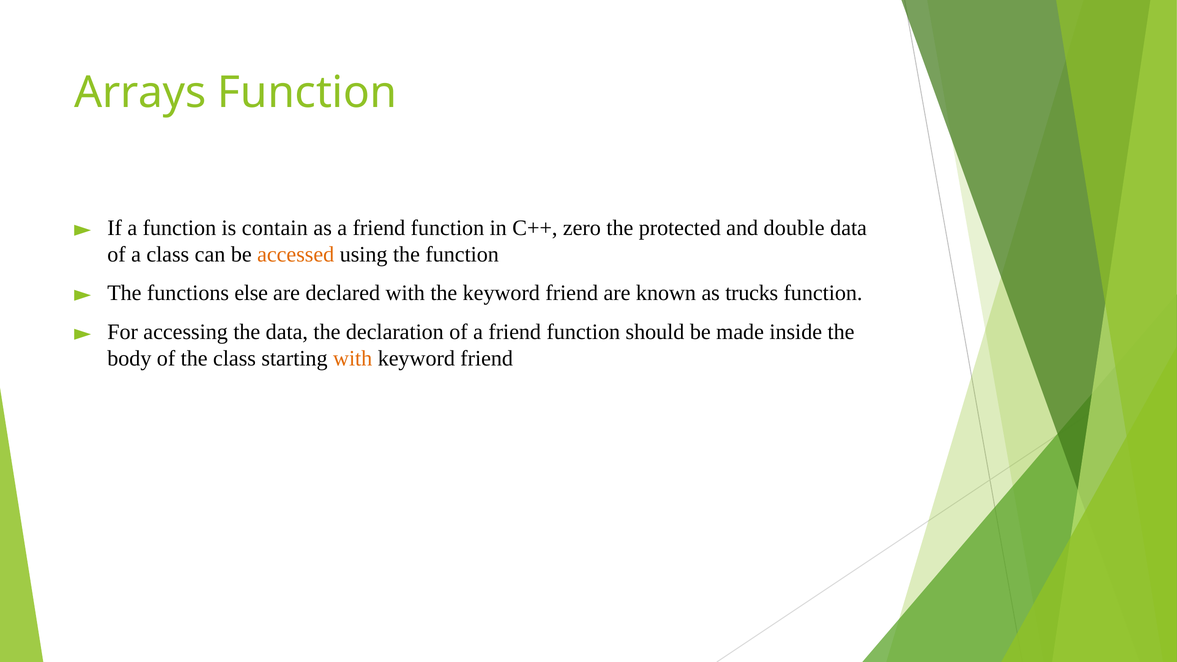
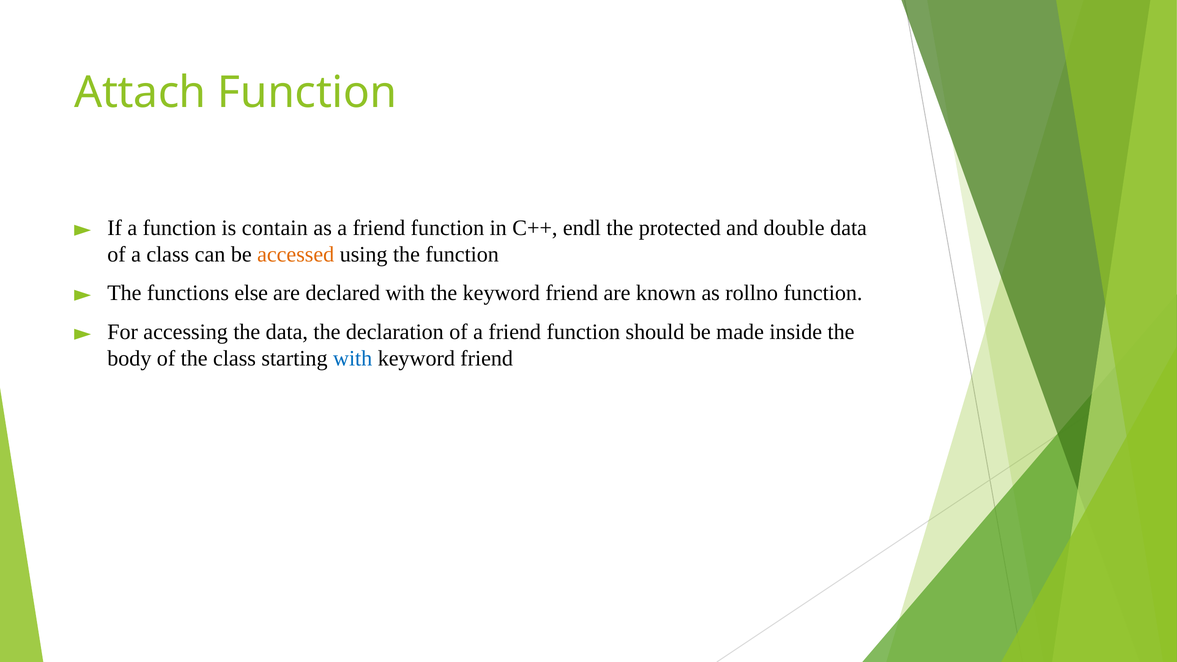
Arrays: Arrays -> Attach
zero: zero -> endl
trucks: trucks -> rollno
with at (353, 358) colour: orange -> blue
